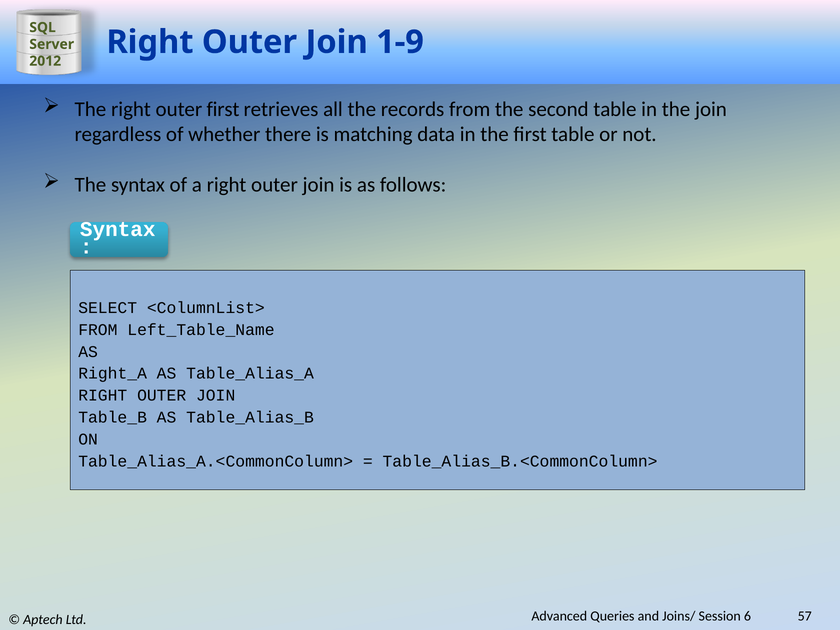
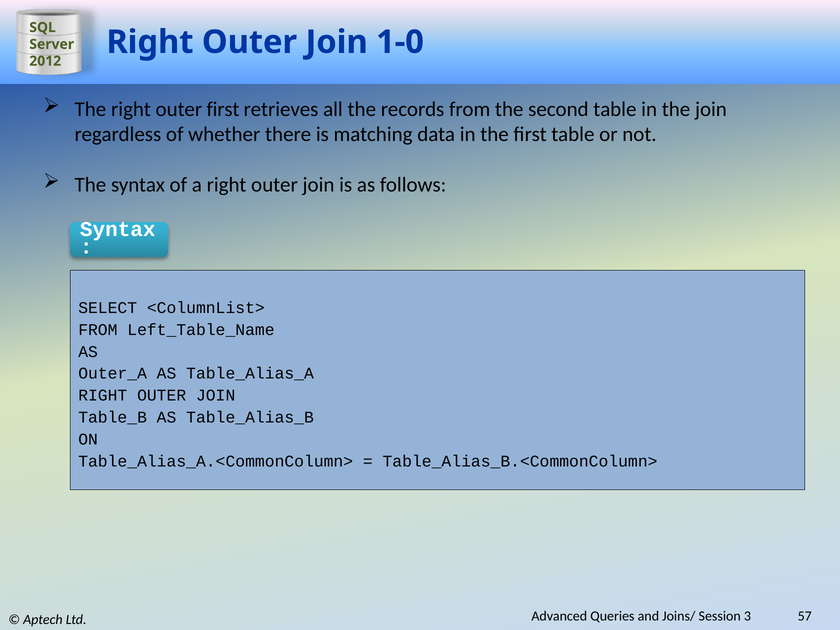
1-9: 1-9 -> 1-0
Right_A: Right_A -> Outer_A
6: 6 -> 3
